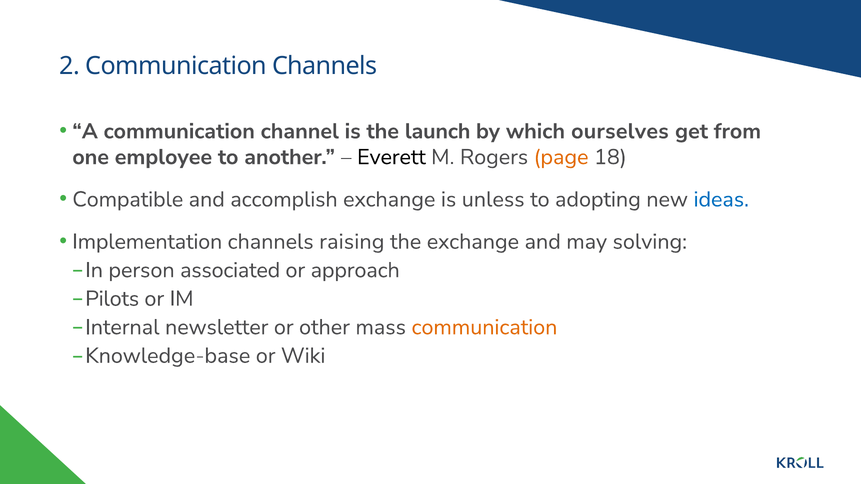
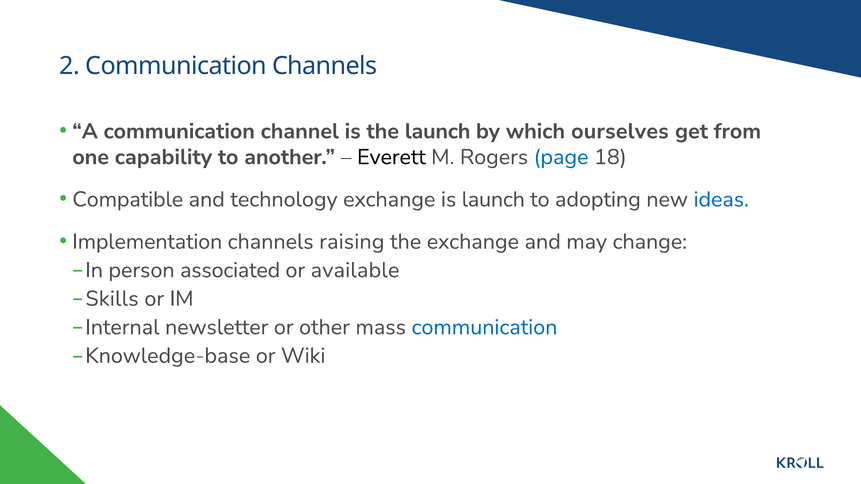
employee: employee -> capability
page colour: orange -> blue
accomplish: accomplish -> technology
is unless: unless -> launch
solving: solving -> change
approach: approach -> available
Pilots: Pilots -> Skills
communication at (484, 327) colour: orange -> blue
